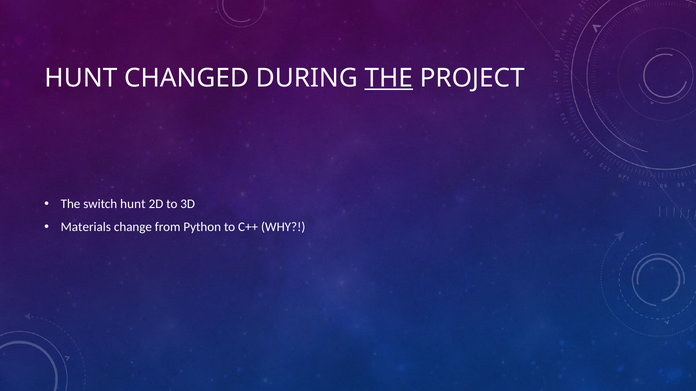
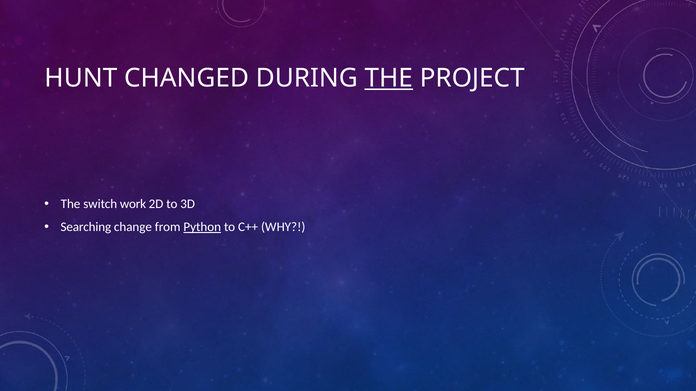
switch hunt: hunt -> work
Materials: Materials -> Searching
Python underline: none -> present
